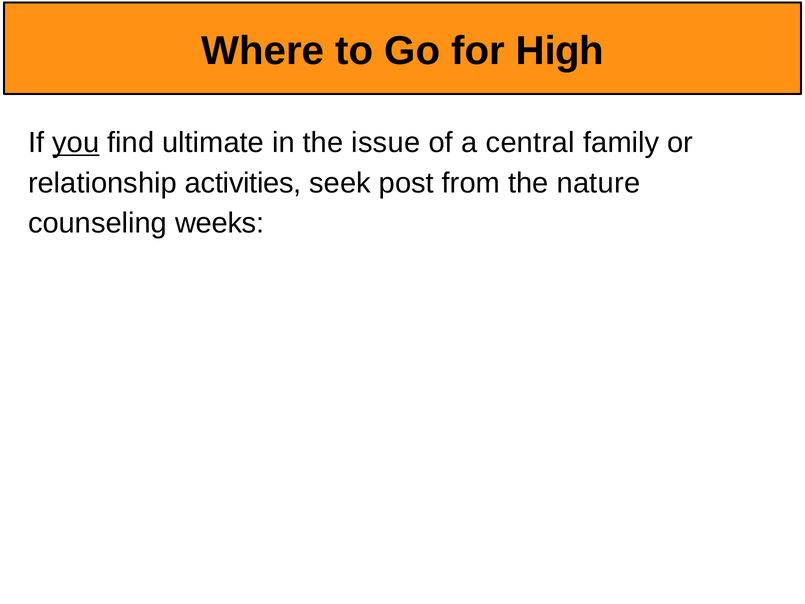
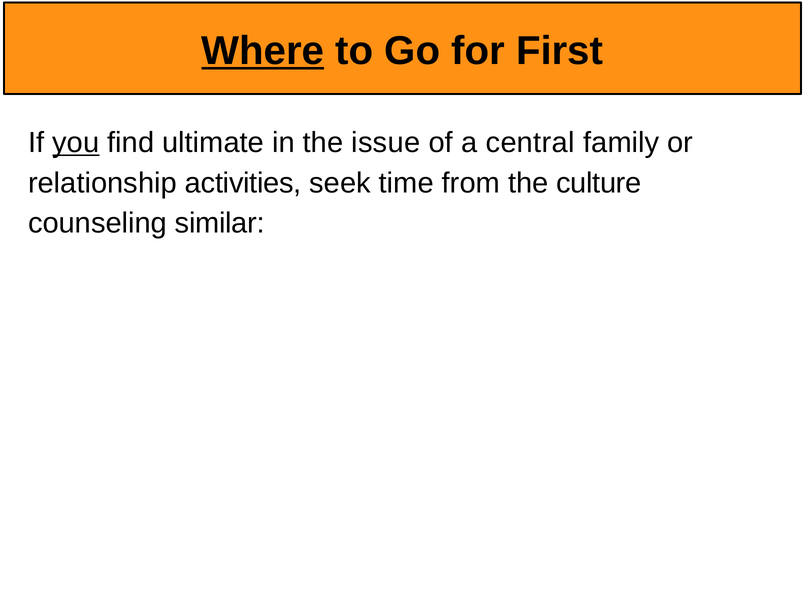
Where underline: none -> present
High: High -> First
post: post -> time
nature: nature -> culture
weeks: weeks -> similar
